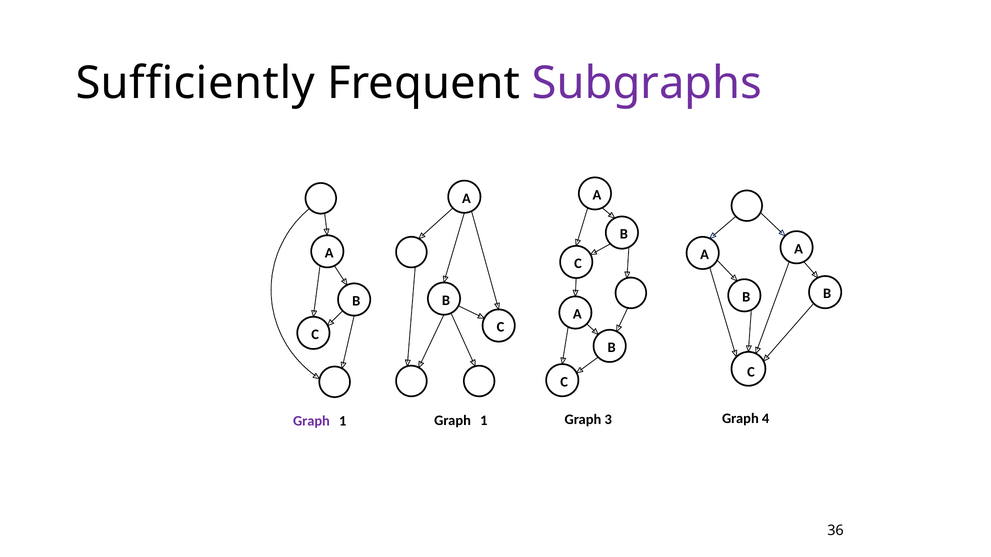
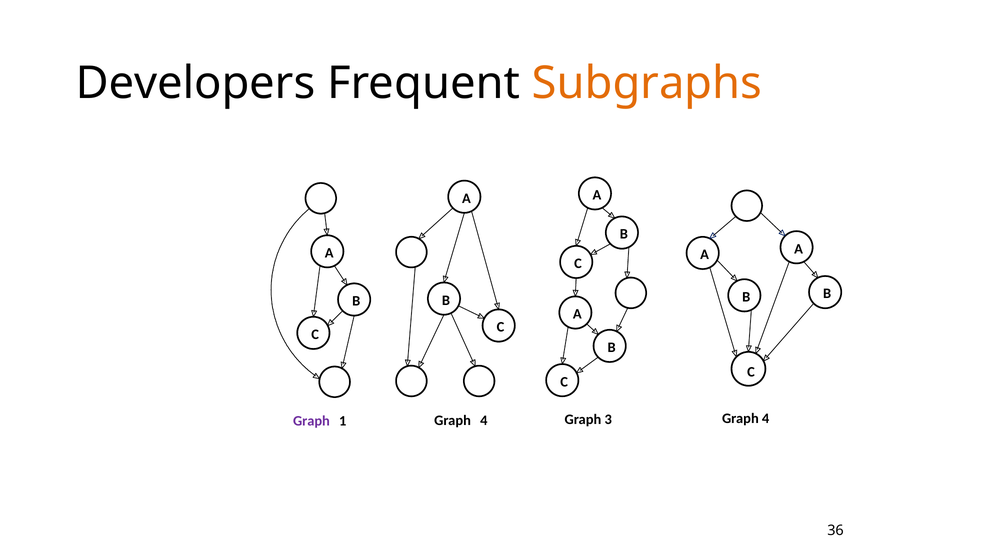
Sufficiently: Sufficiently -> Developers
Subgraphs colour: purple -> orange
1 Graph 1: 1 -> 4
